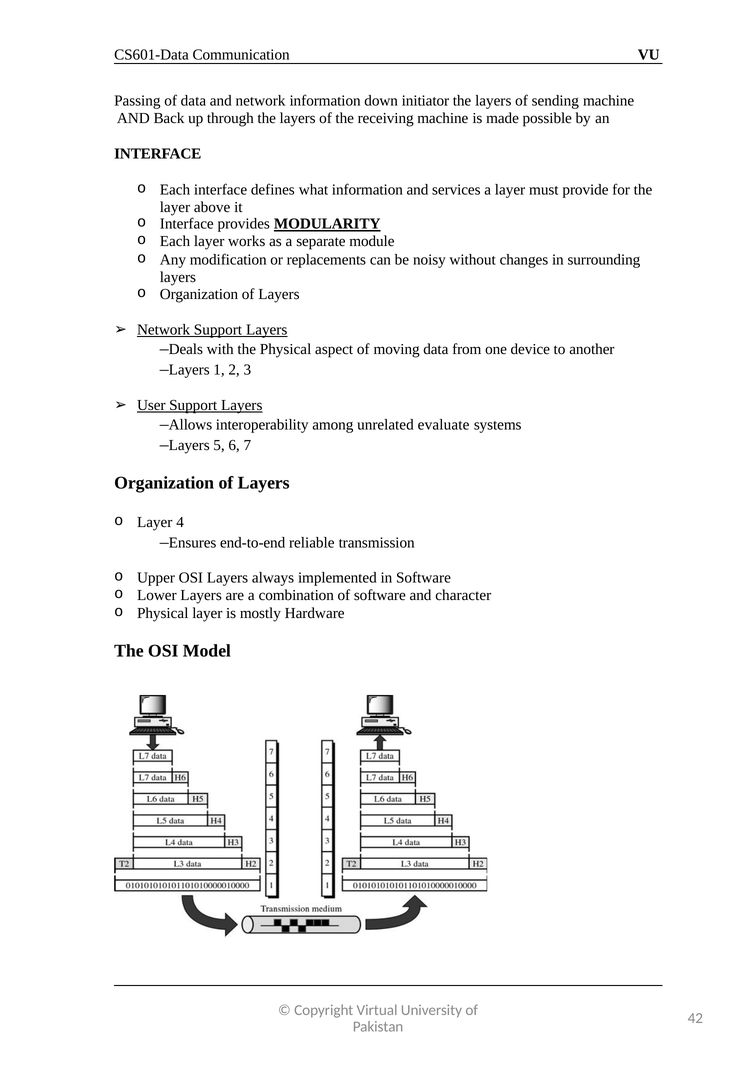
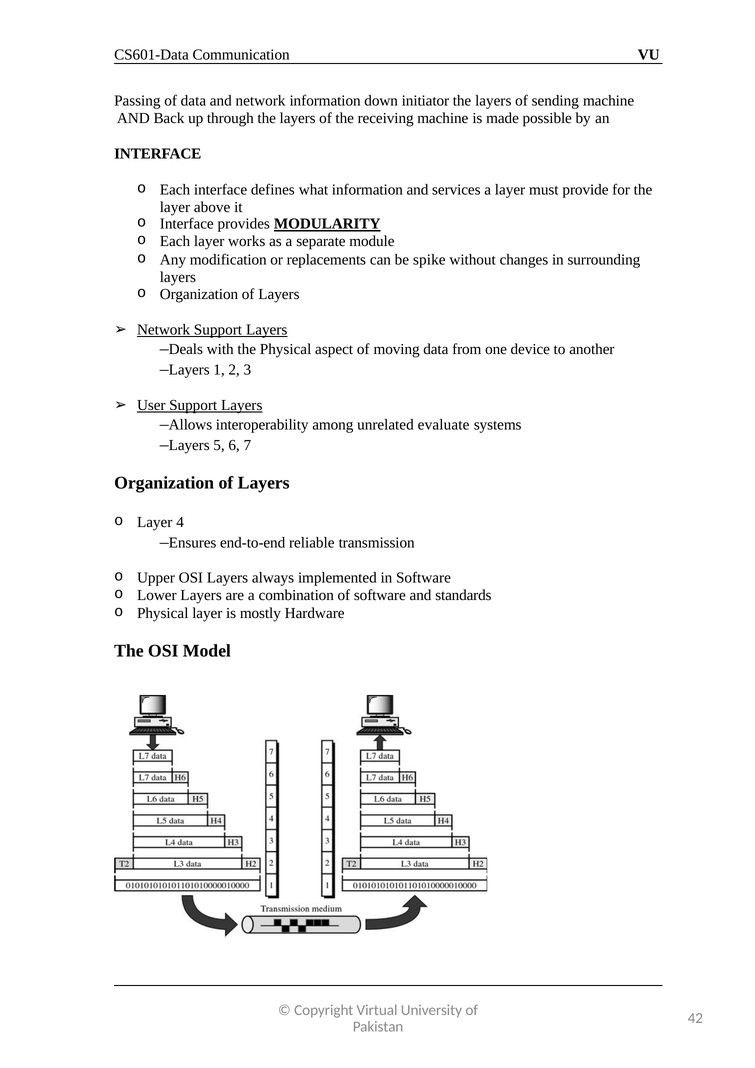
noisy: noisy -> spike
character: character -> standards
